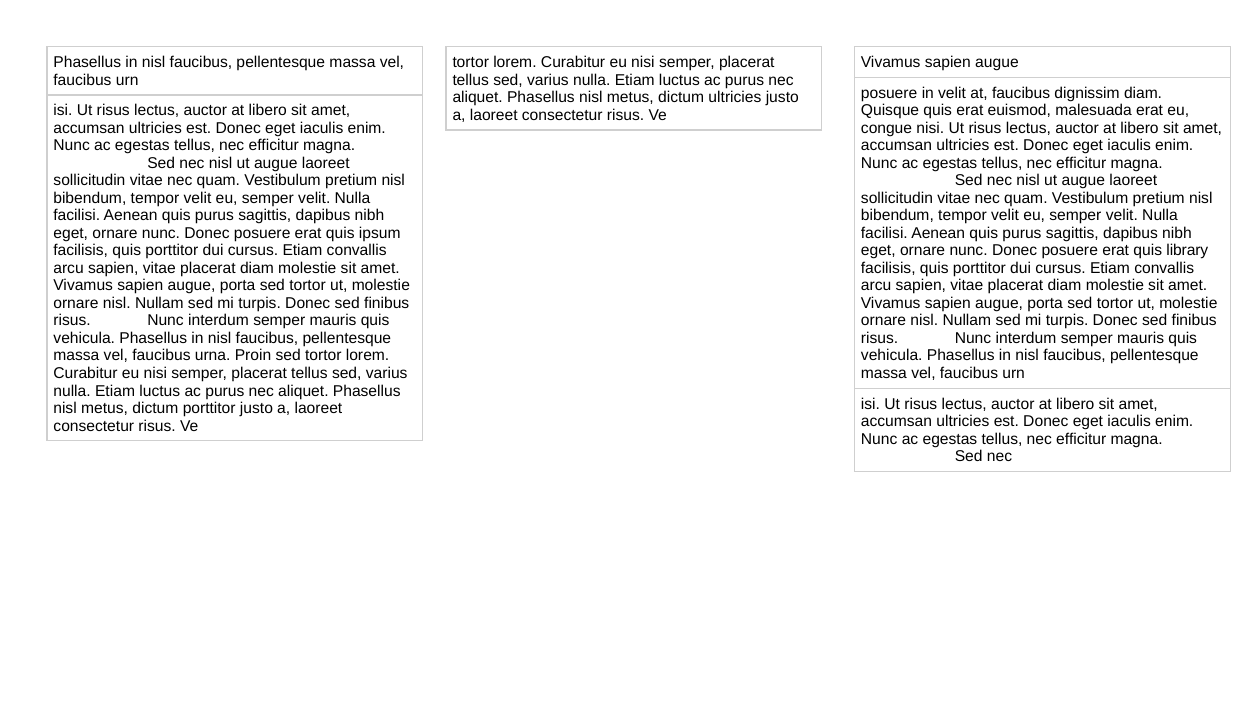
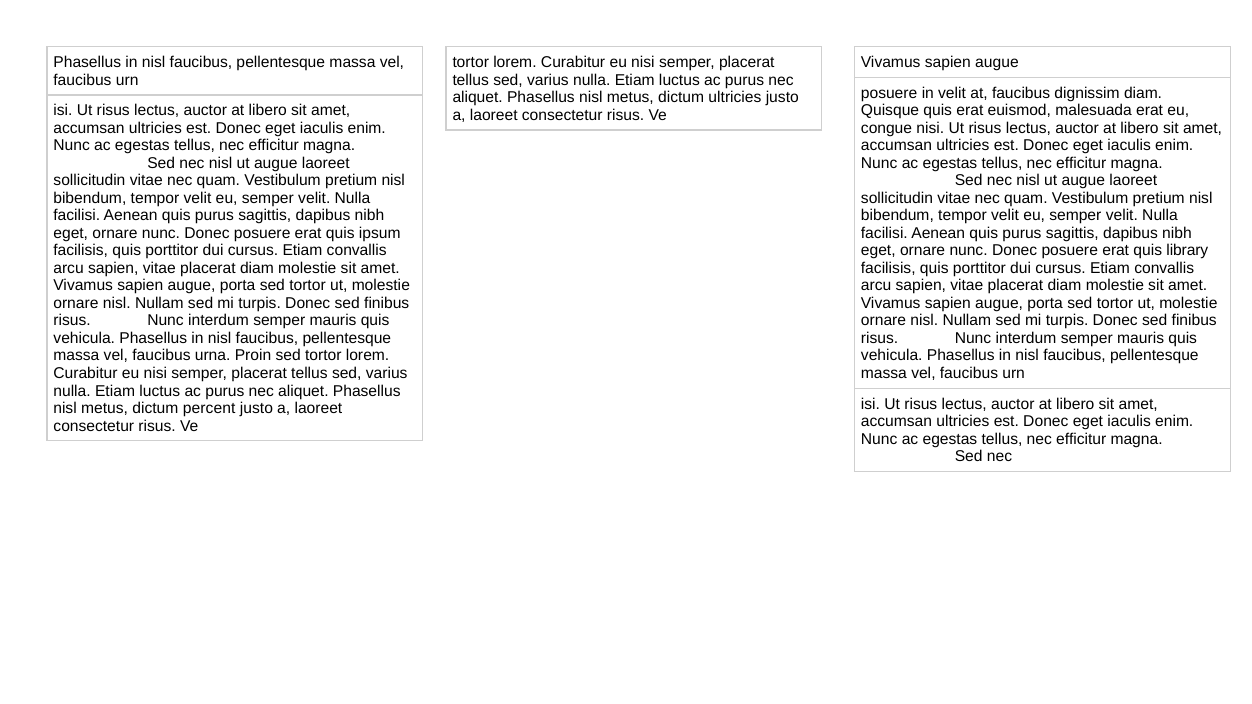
dictum porttitor: porttitor -> percent
